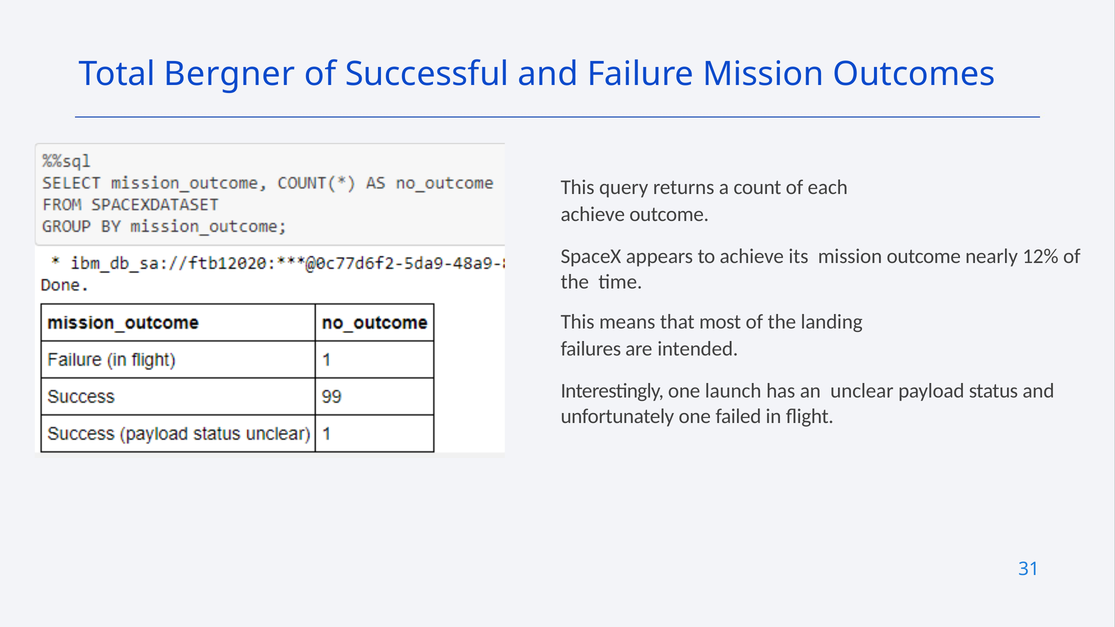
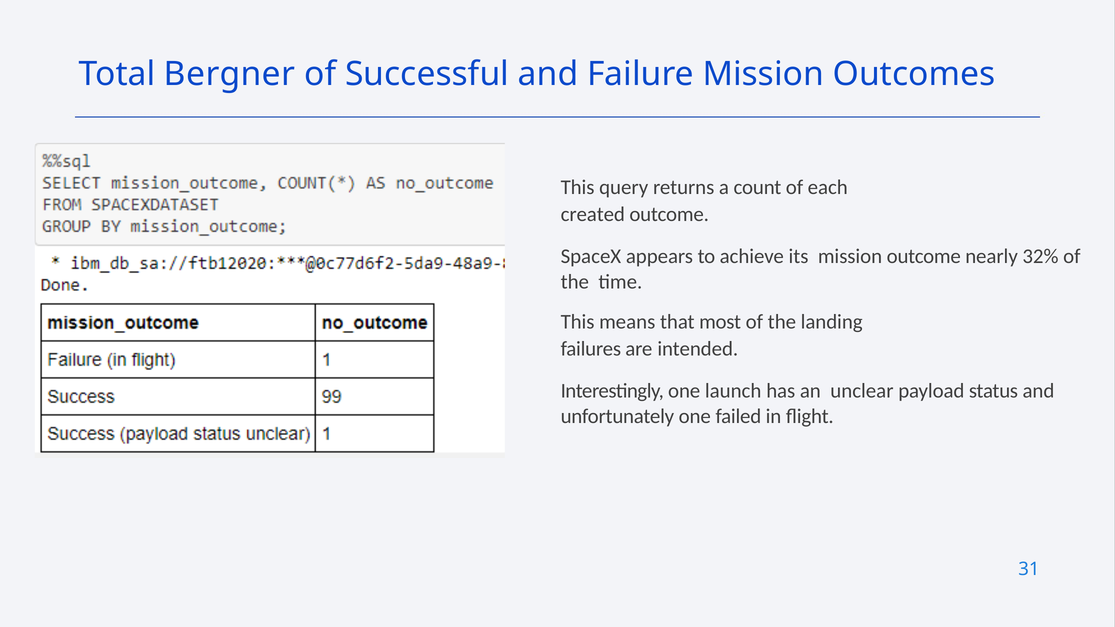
achieve at (593, 214): achieve -> created
12%: 12% -> 32%
